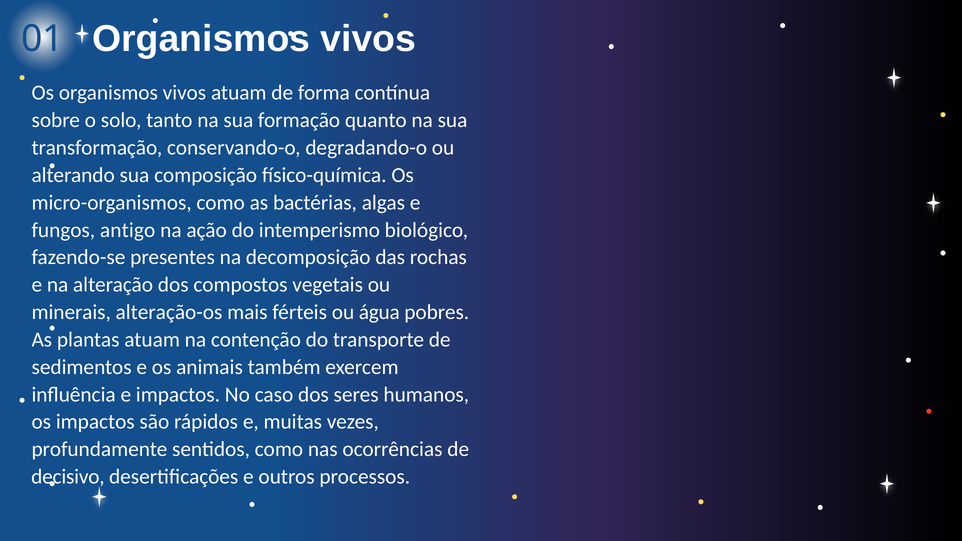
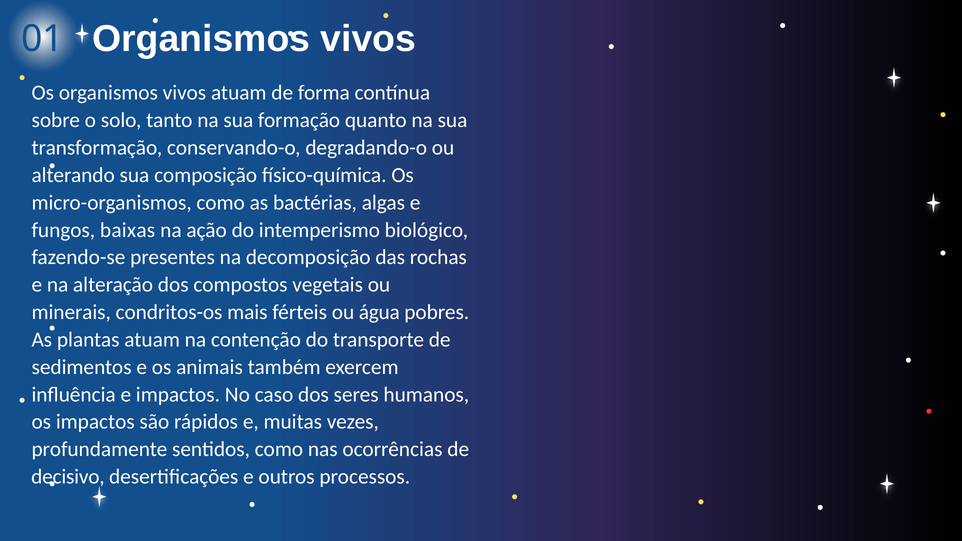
antigo: antigo -> baixas
alteração-os: alteração-os -> condritos-os
